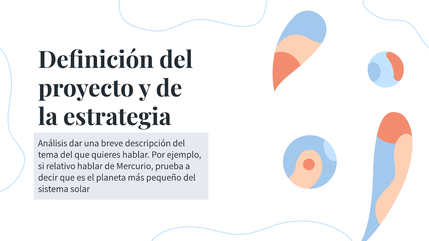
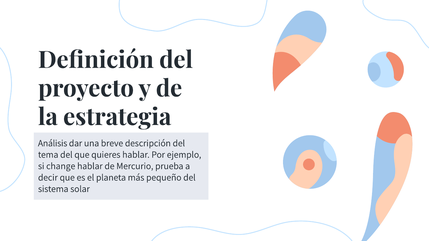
relativo: relativo -> change
